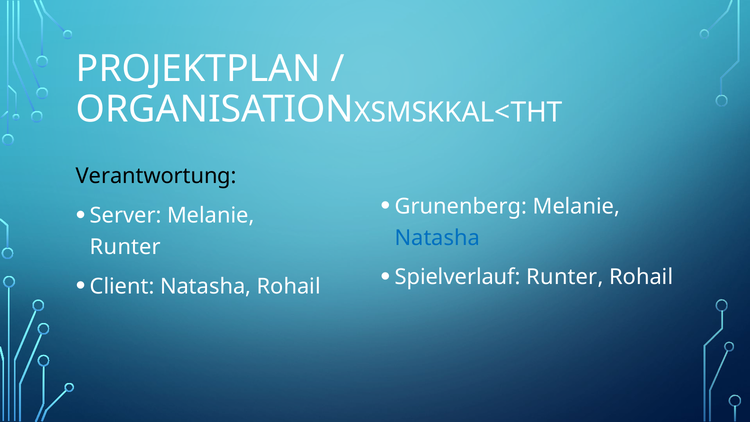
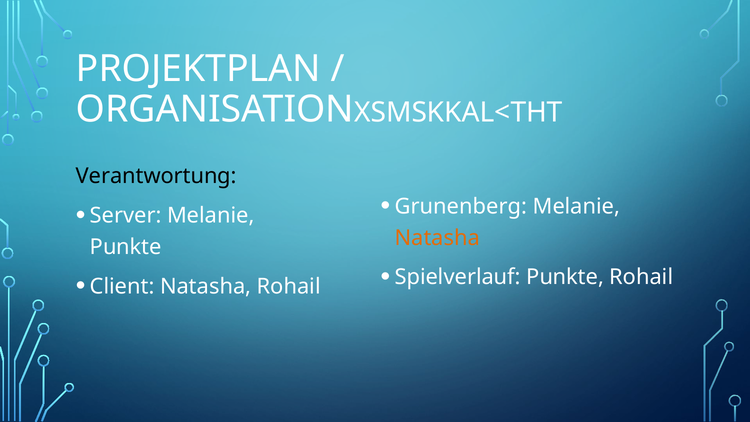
Natasha at (437, 238) colour: blue -> orange
Runter at (125, 247): Runter -> Punkte
Spielverlauf Runter: Runter -> Punkte
